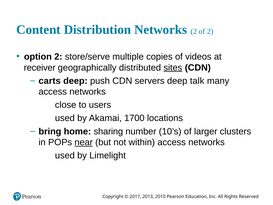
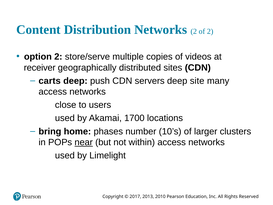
sites underline: present -> none
talk: talk -> site
sharing: sharing -> phases
